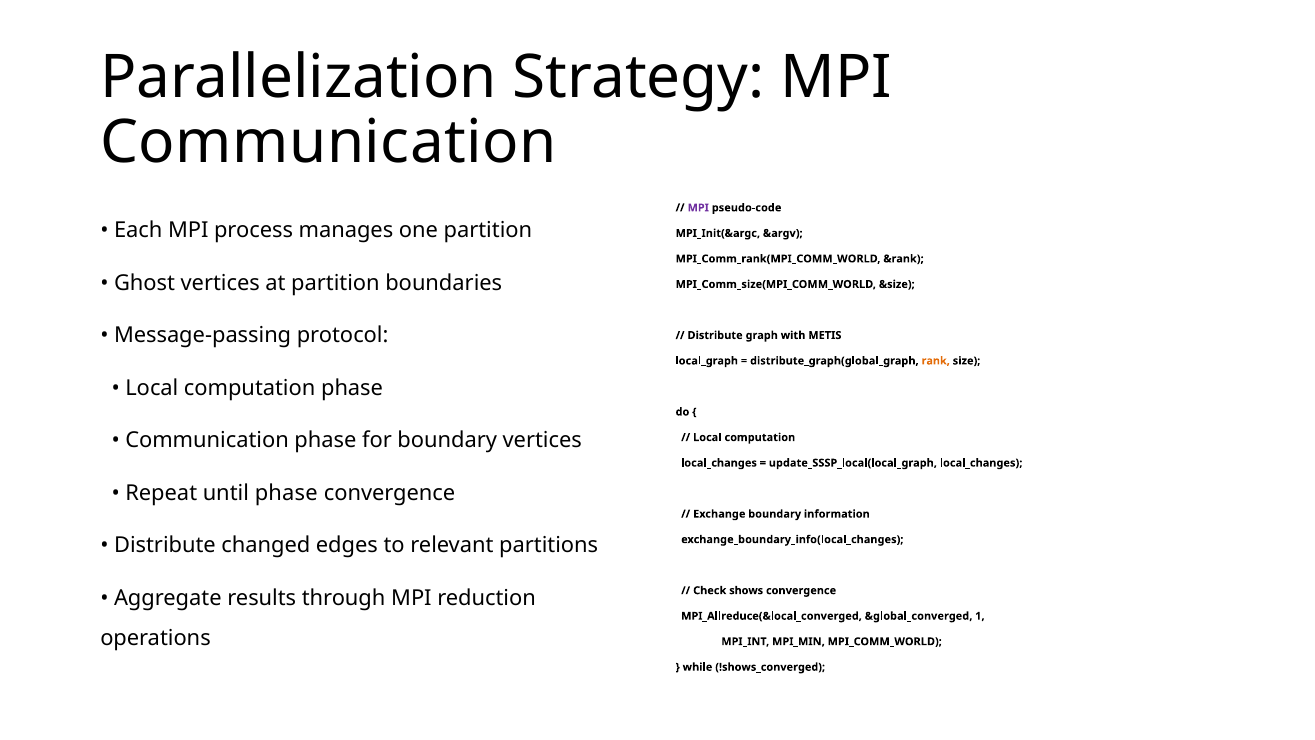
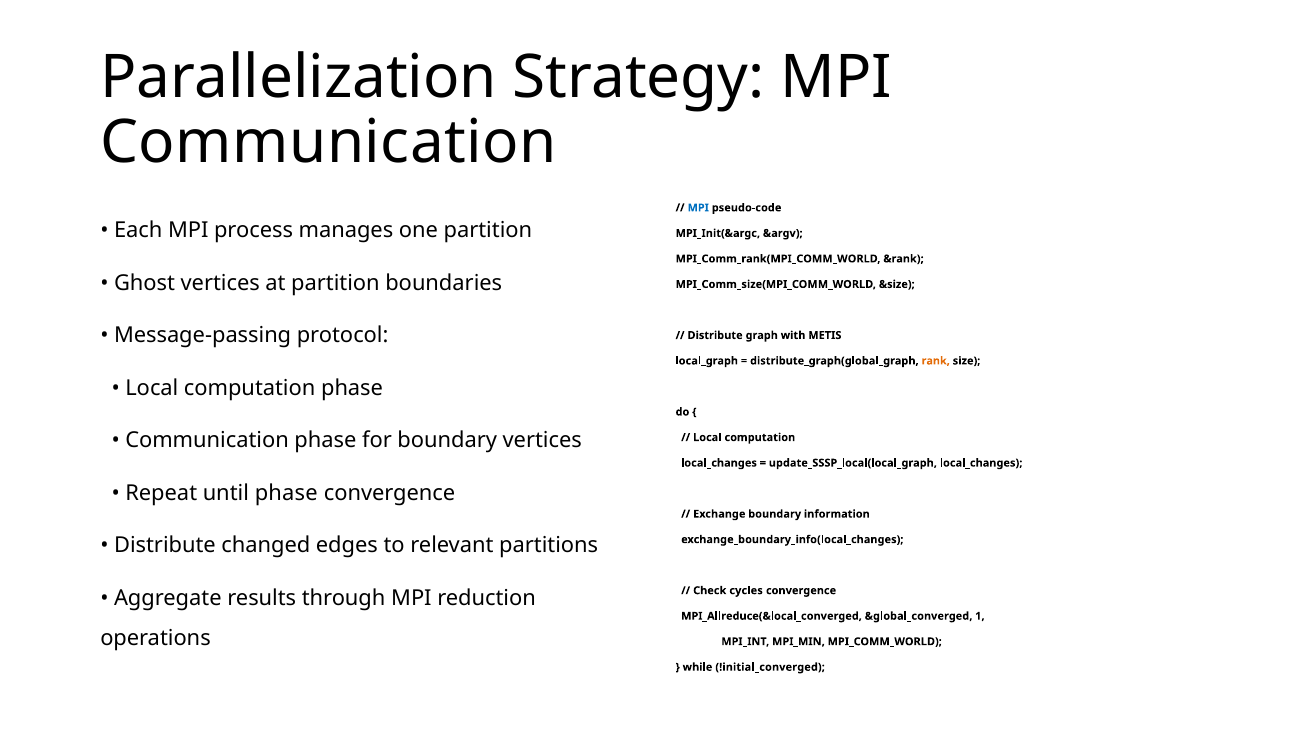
MPI at (698, 208) colour: purple -> blue
shows: shows -> cycles
!shows_converged: !shows_converged -> !initial_converged
